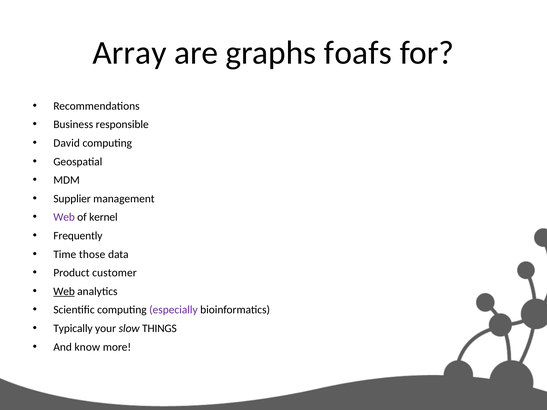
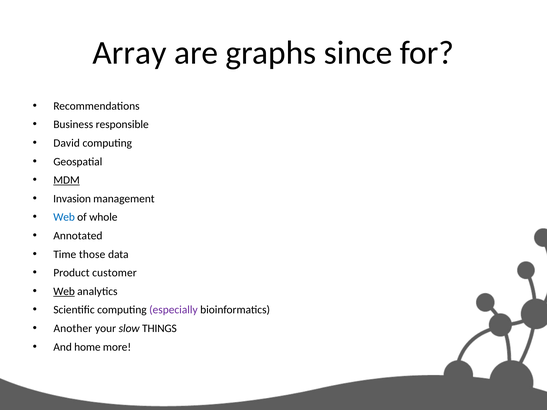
foafs: foafs -> since
MDM underline: none -> present
Supplier: Supplier -> Invasion
Web at (64, 217) colour: purple -> blue
kernel: kernel -> whole
Frequently: Frequently -> Annotated
Typically: Typically -> Another
know: know -> home
